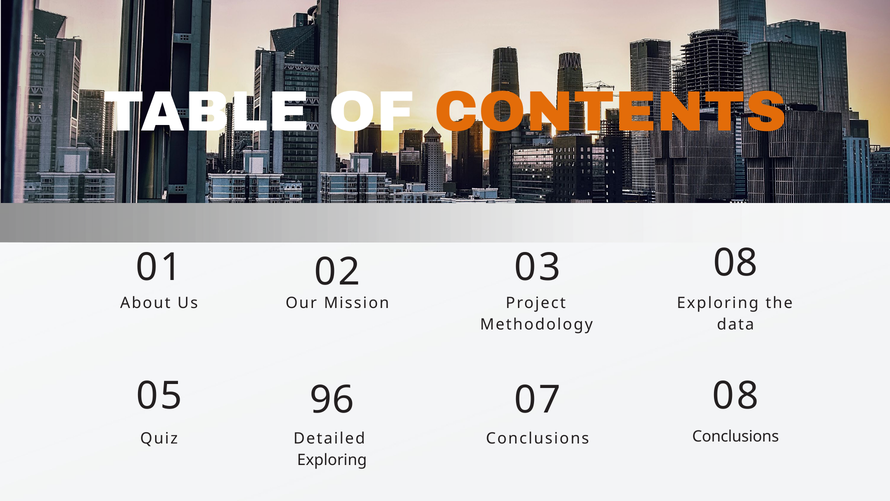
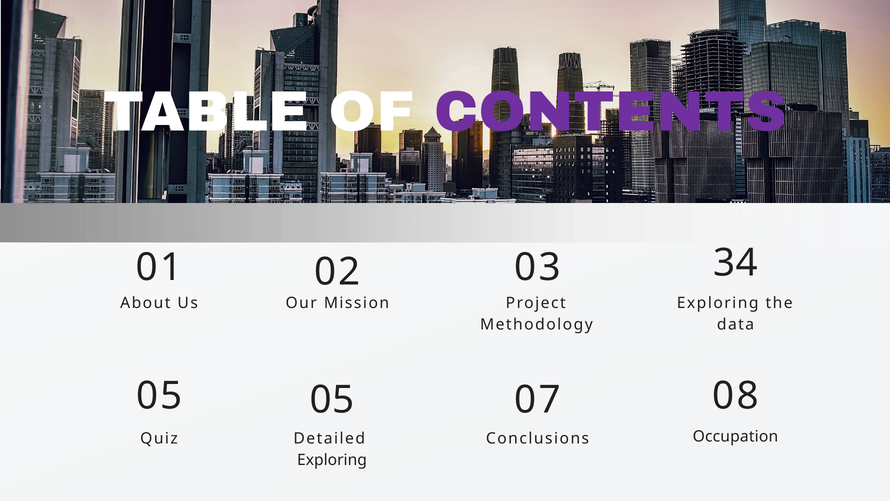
CONTENTS colour: orange -> purple
03 08: 08 -> 34
05 96: 96 -> 05
Conclusions at (736, 436): Conclusions -> Occupation
